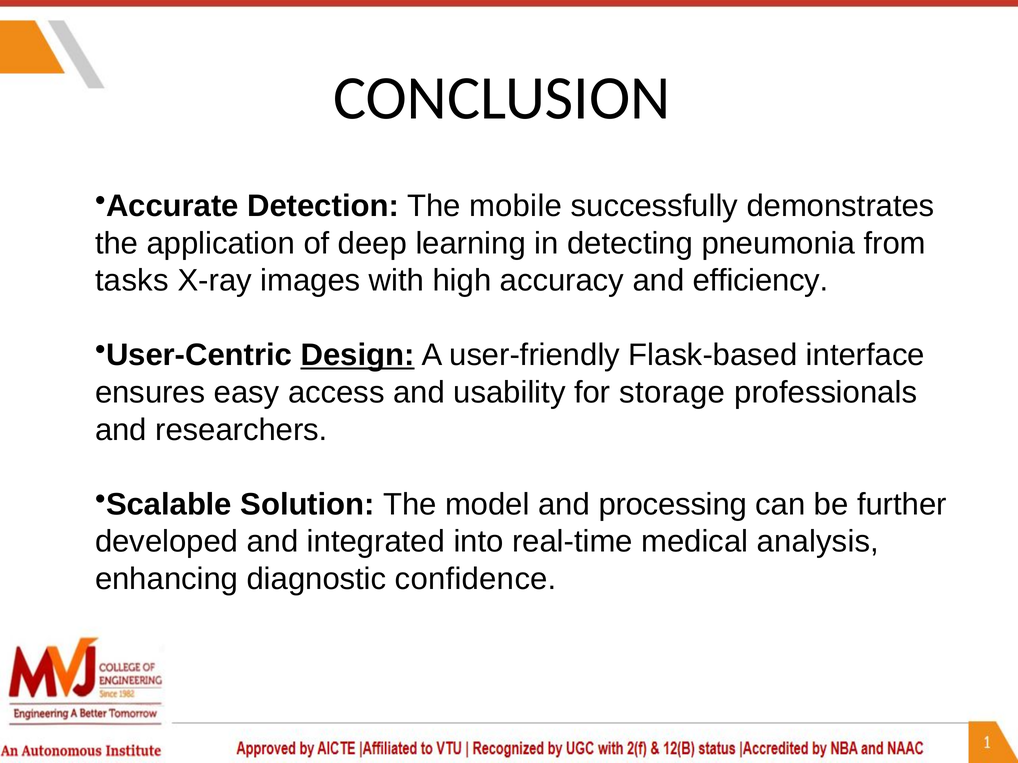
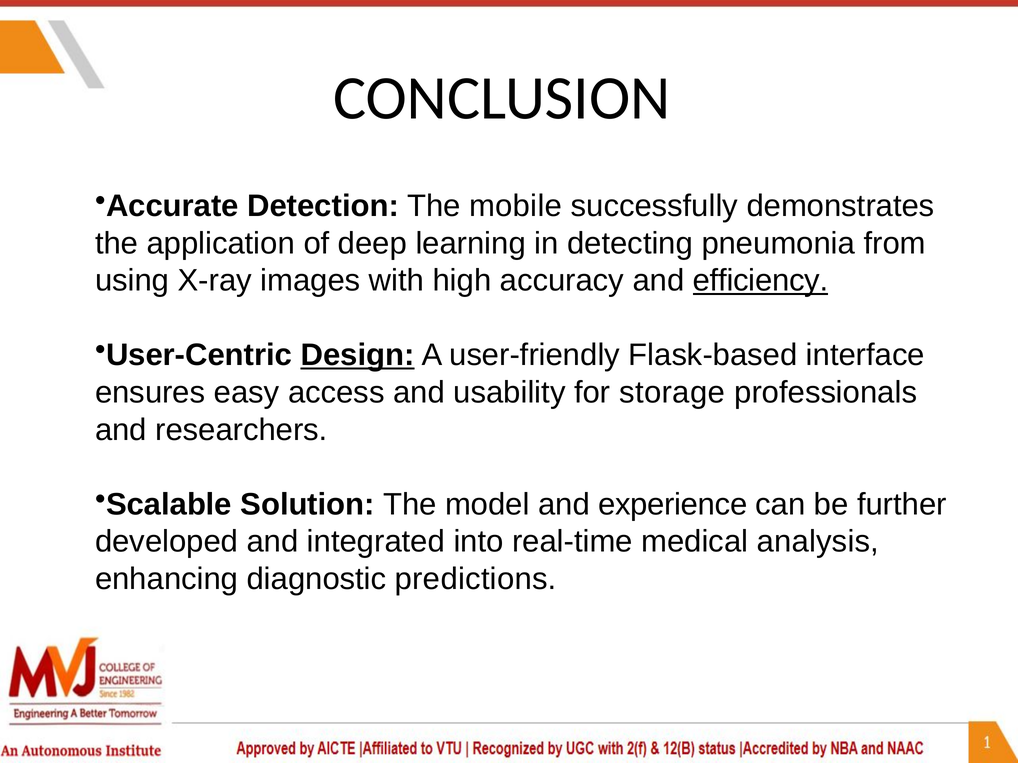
tasks: tasks -> using
efficiency underline: none -> present
processing: processing -> experience
confidence: confidence -> predictions
